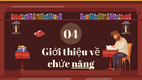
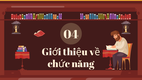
năng underline: present -> none
